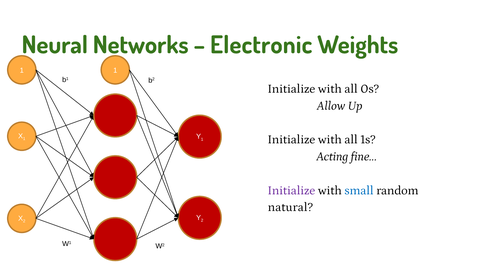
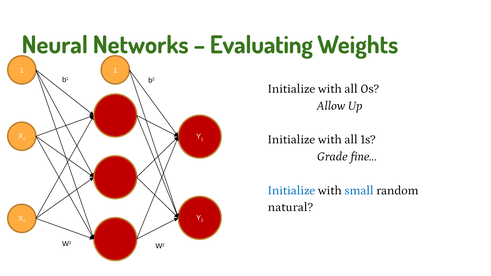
Electronic: Electronic -> Evaluating
Acting: Acting -> Grade
Initialize at (291, 190) colour: purple -> blue
